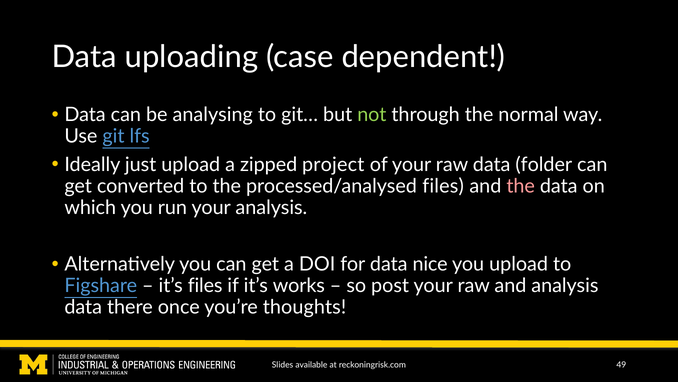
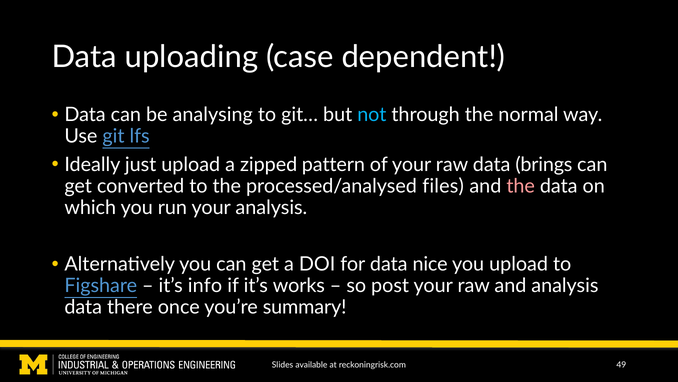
not colour: light green -> light blue
project: project -> pattern
folder: folder -> brings
it’s files: files -> info
thoughts: thoughts -> summary
